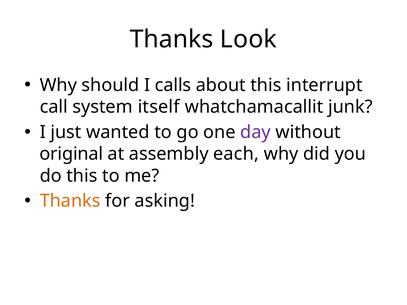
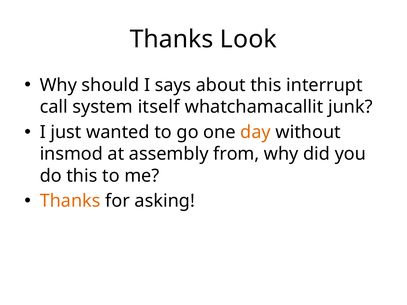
calls: calls -> says
day colour: purple -> orange
original: original -> insmod
each: each -> from
